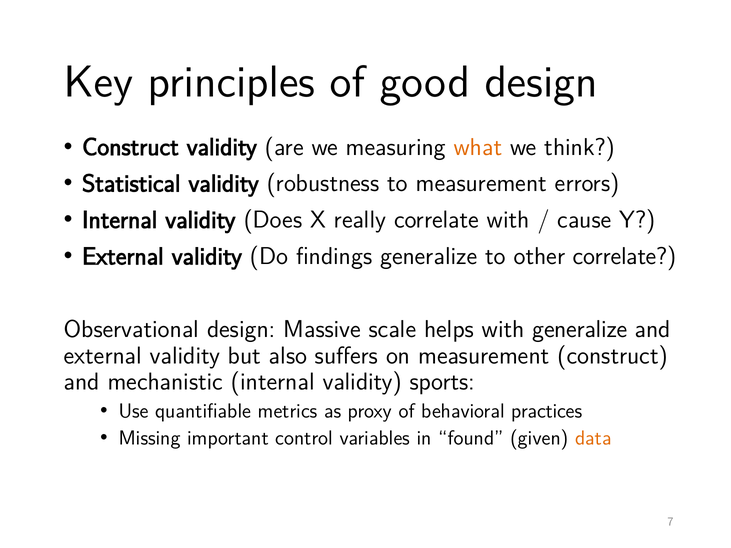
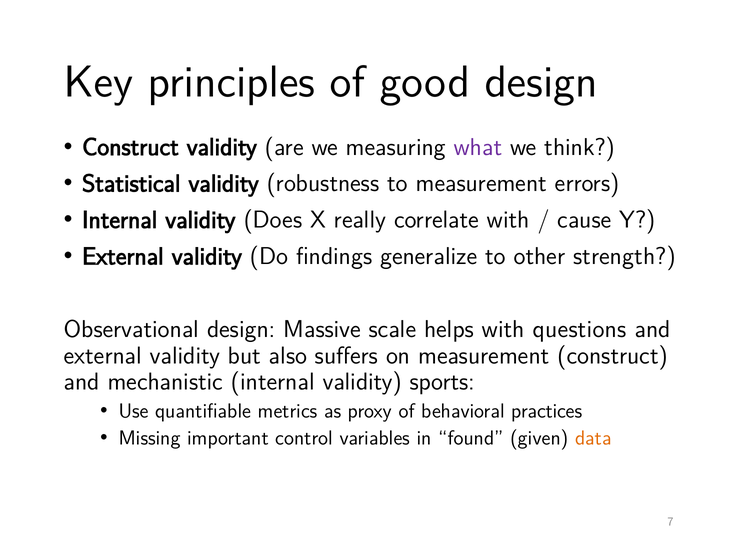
what colour: orange -> purple
other correlate: correlate -> strength
with generalize: generalize -> questions
